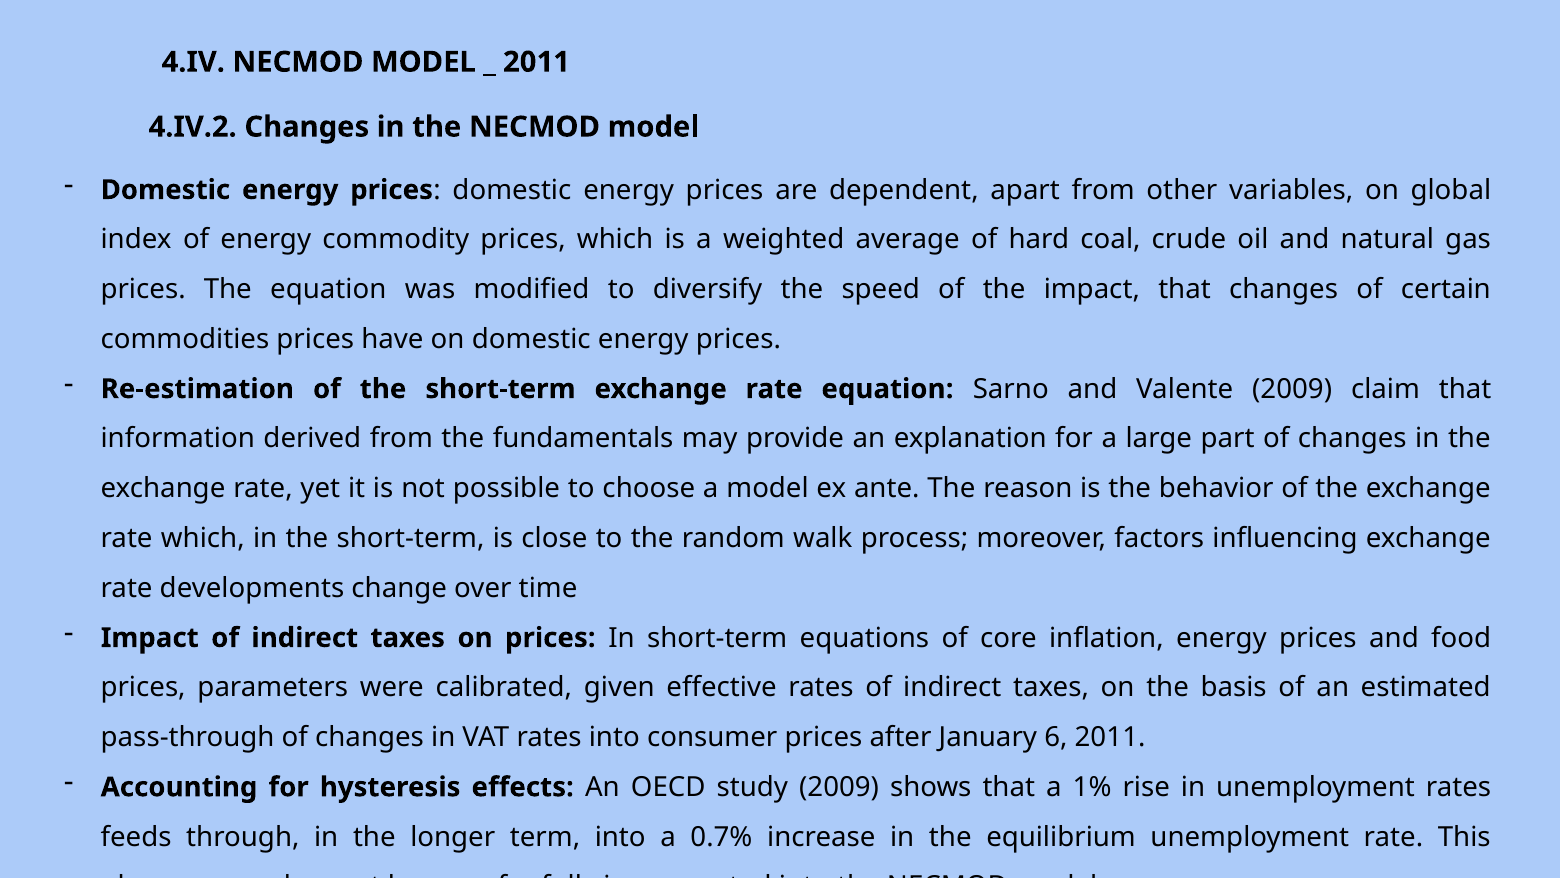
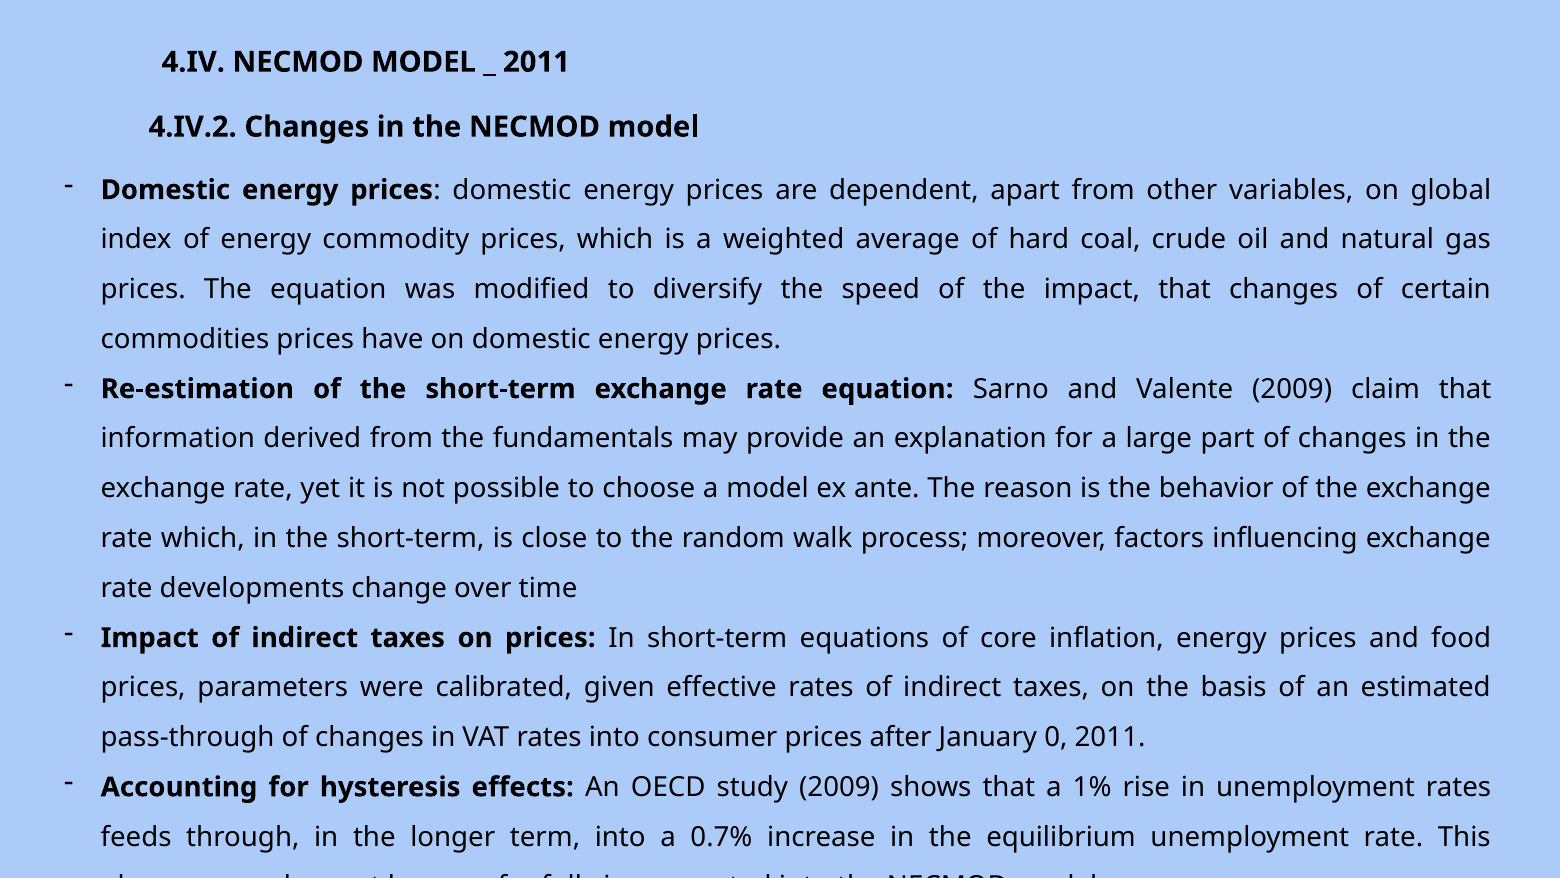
6: 6 -> 0
